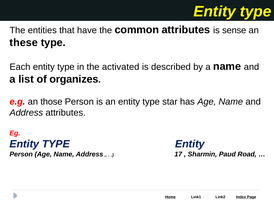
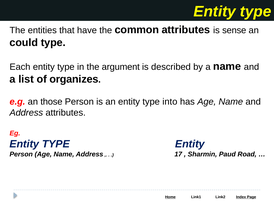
these: these -> could
activated: activated -> argument
star: star -> into
